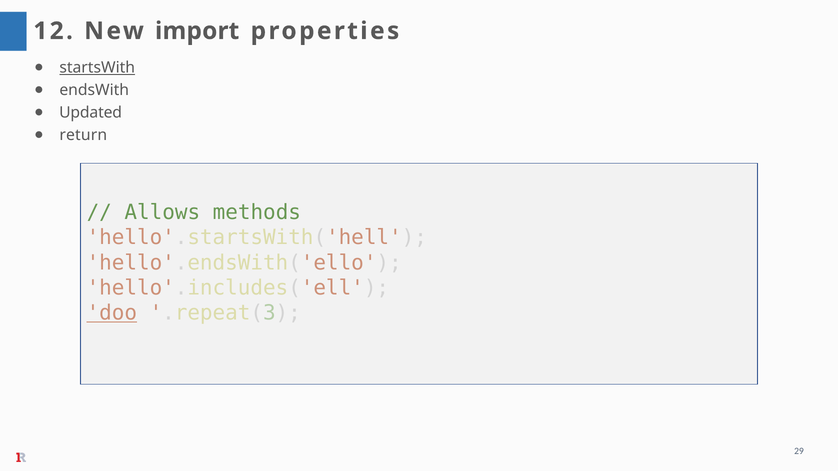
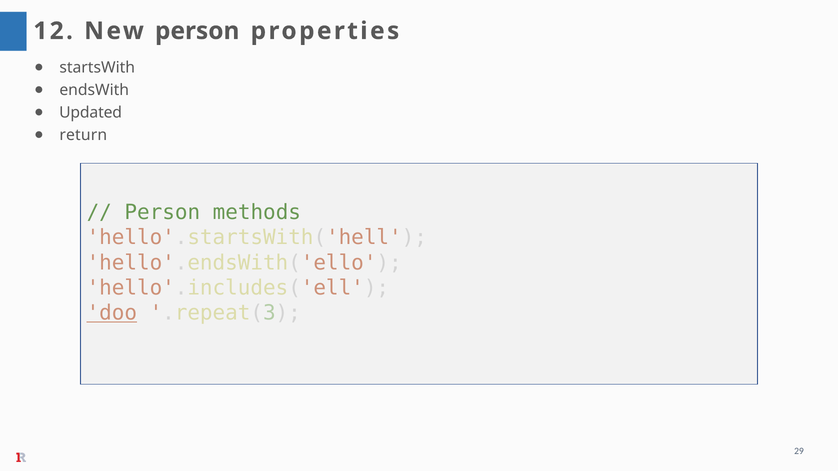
New import: import -> person
startsWith underline: present -> none
Allows at (162, 213): Allows -> Person
